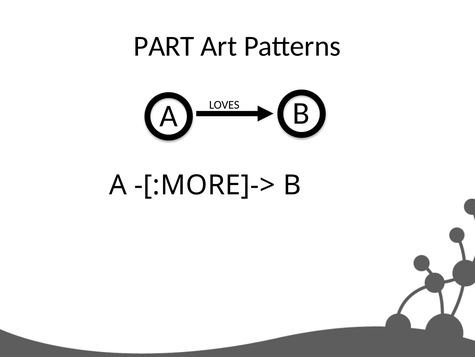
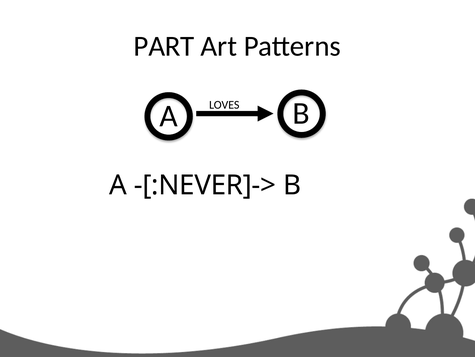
-[:MORE]->: -[:MORE]-> -> -[:NEVER]->
